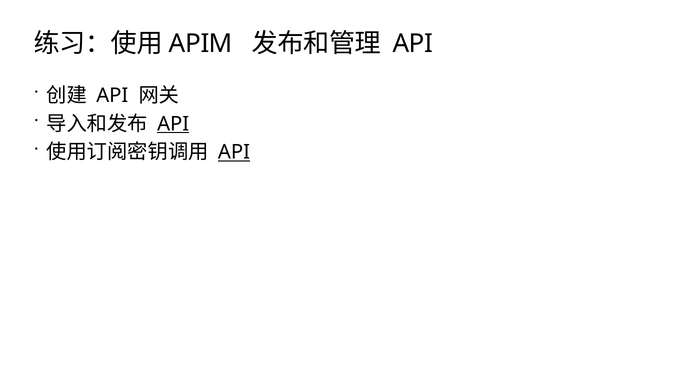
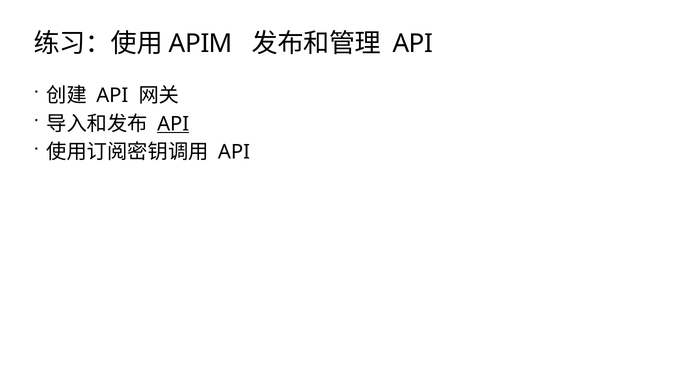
API at (234, 152) underline: present -> none
